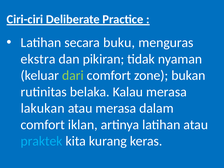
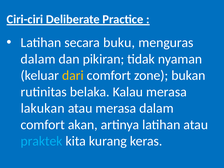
ekstra at (38, 59): ekstra -> dalam
dari colour: light green -> yellow
iklan: iklan -> akan
